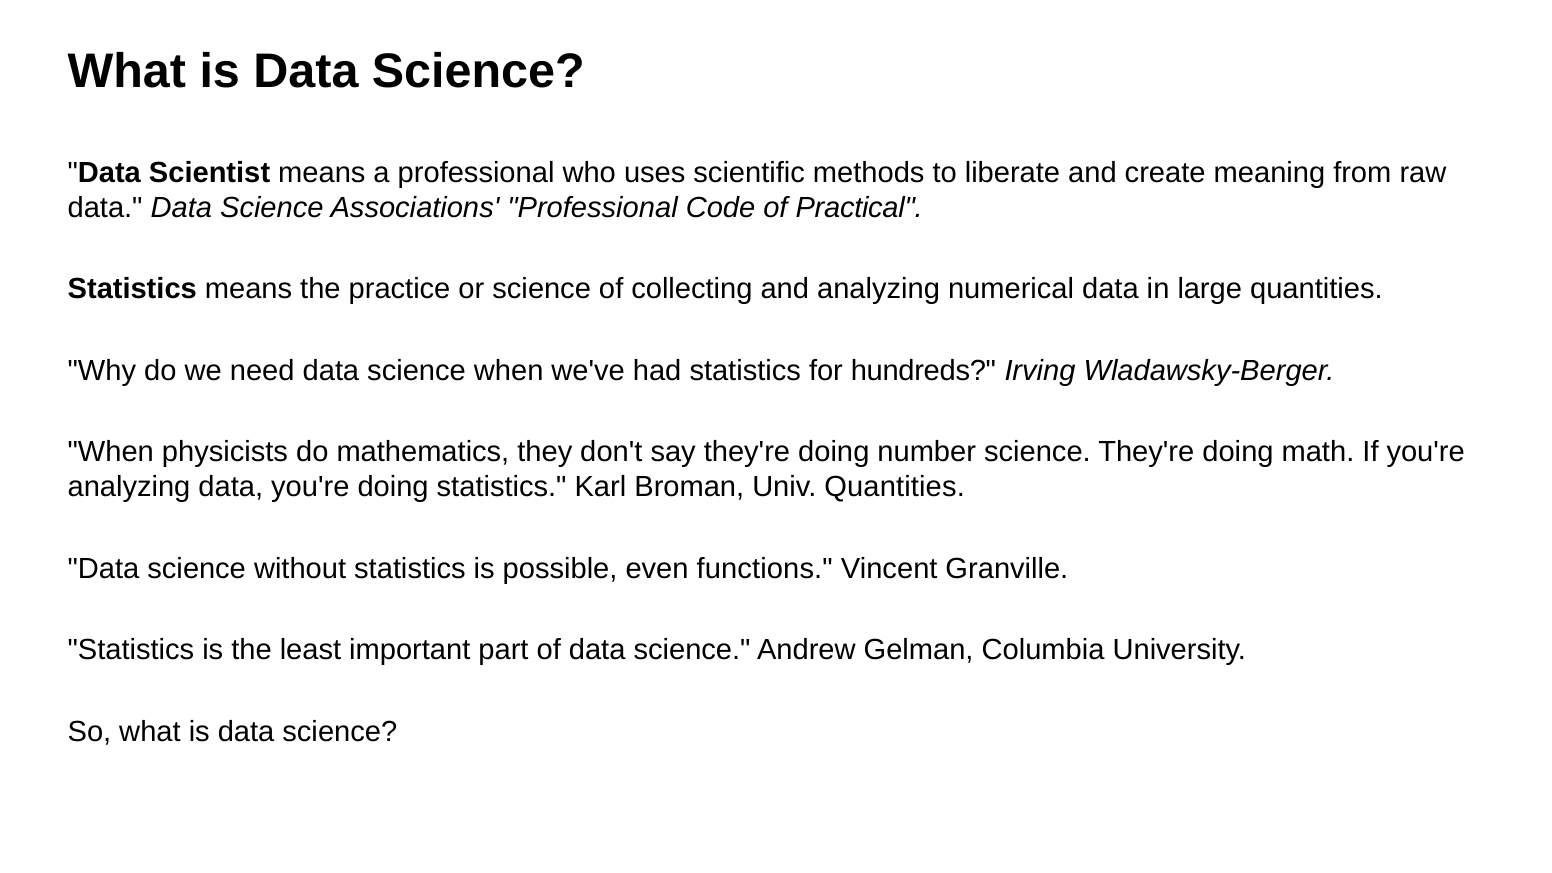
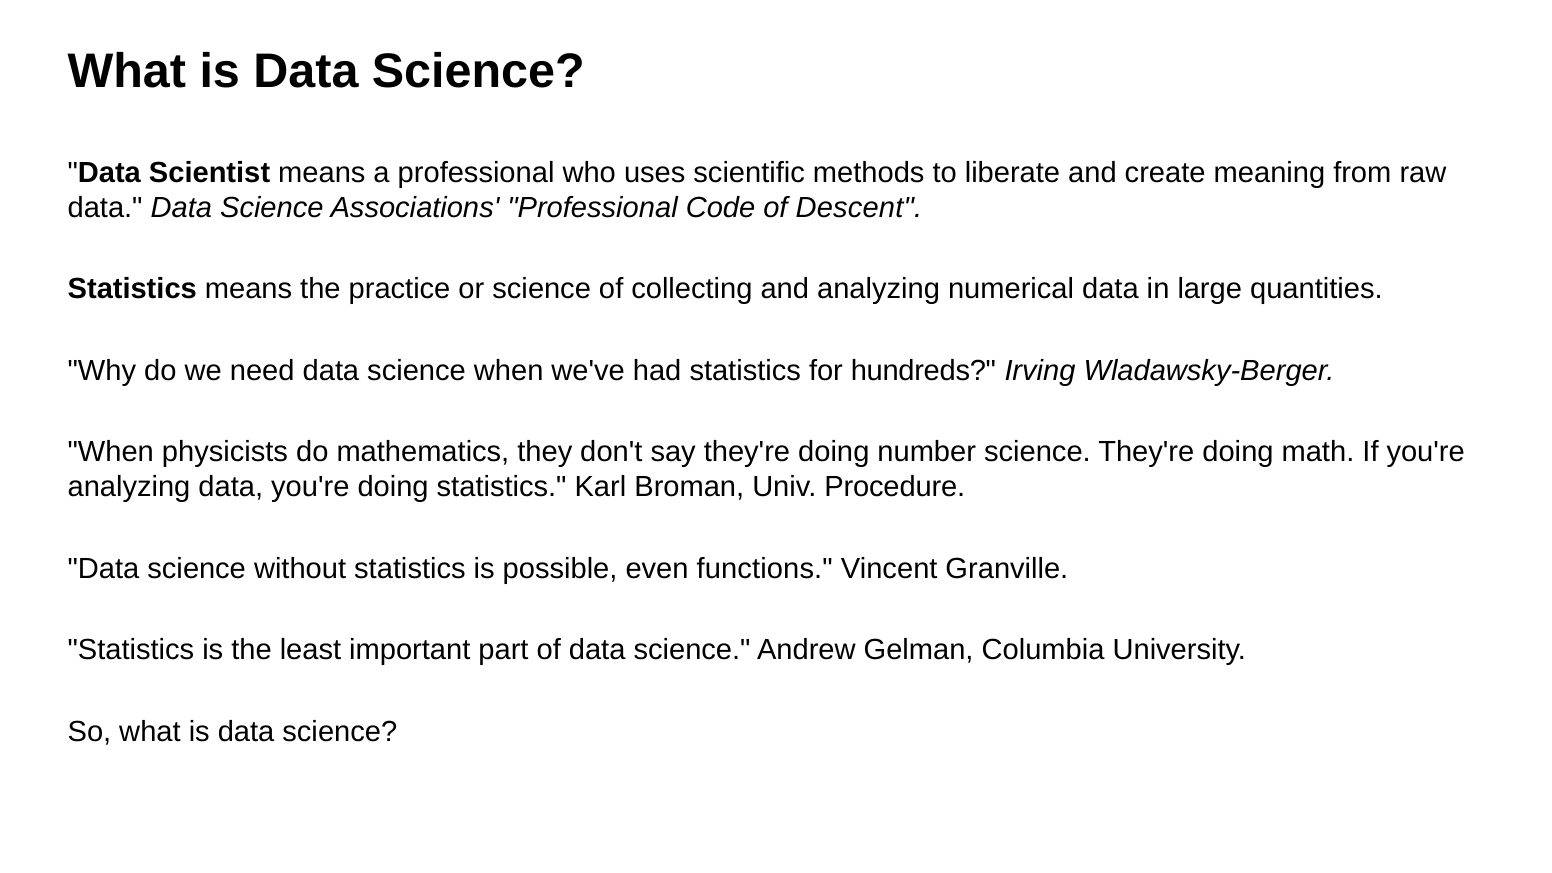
Practical: Practical -> Descent
Univ Quantities: Quantities -> Procedure
